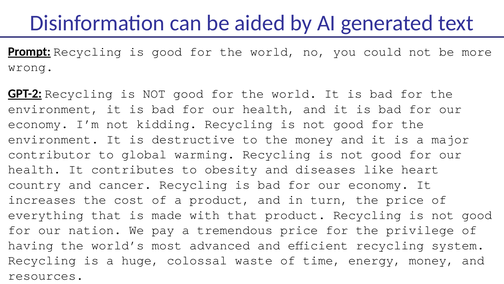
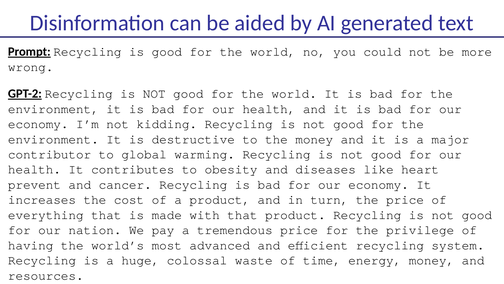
country: country -> prevent
